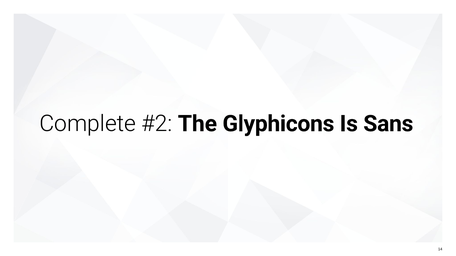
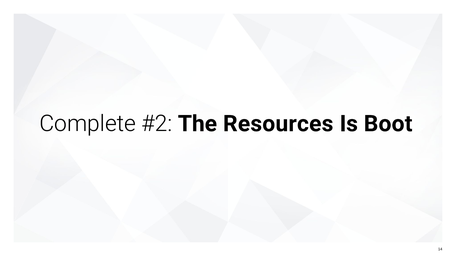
Glyphicons: Glyphicons -> Resources
Sans: Sans -> Boot
